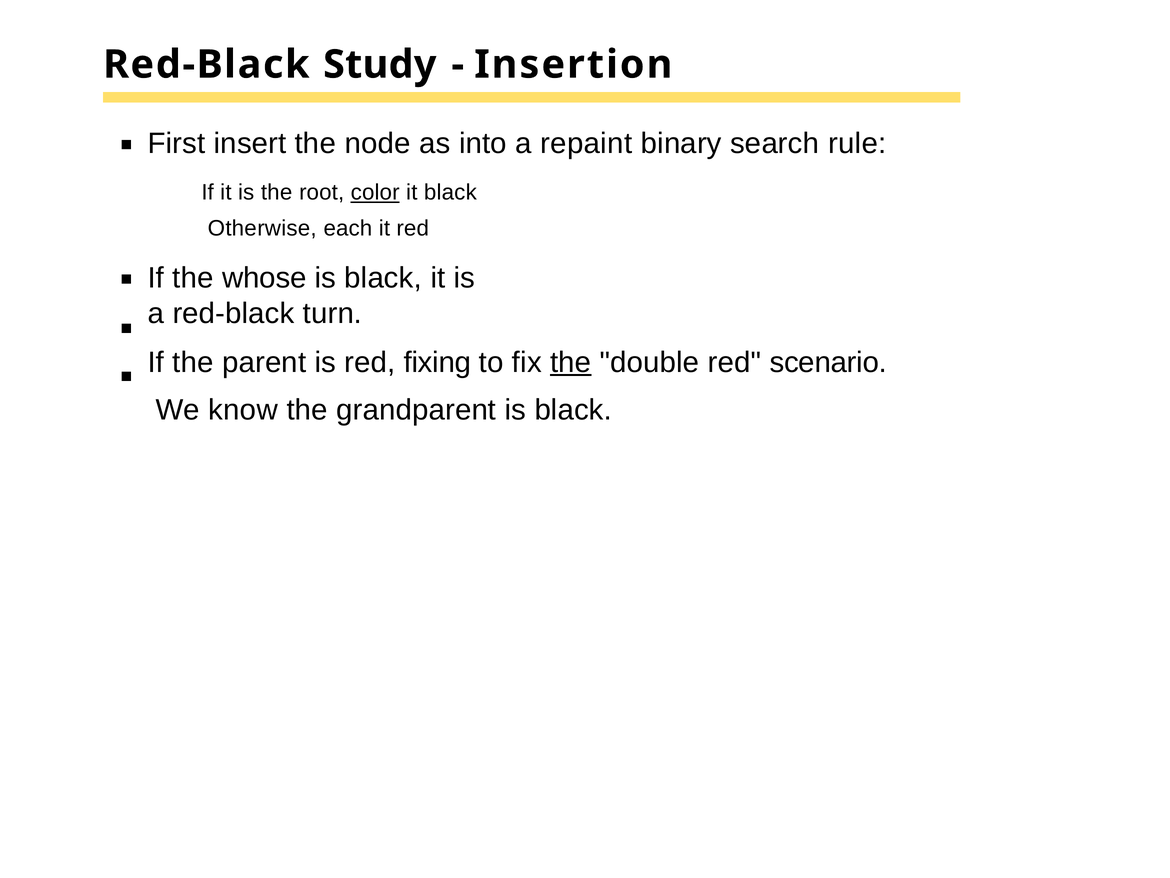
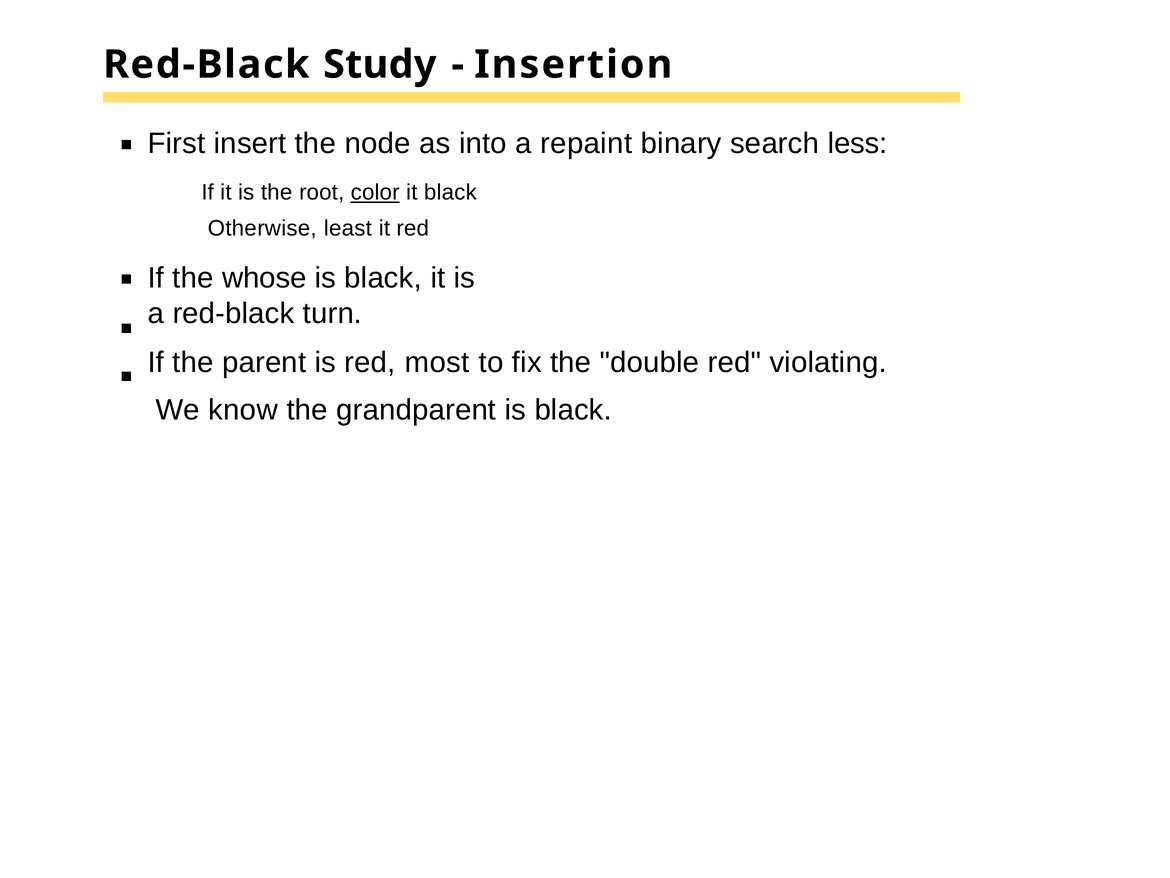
rule: rule -> less
each: each -> least
fixing: fixing -> most
the at (571, 362) underline: present -> none
scenario: scenario -> violating
